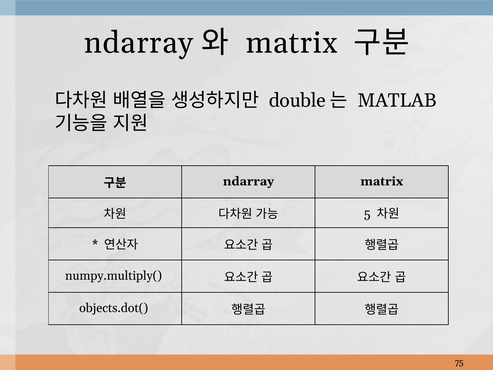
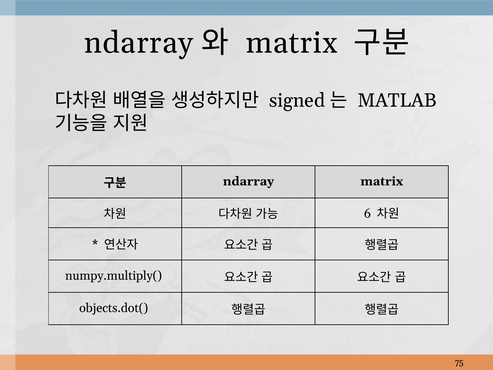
double: double -> signed
5: 5 -> 6
